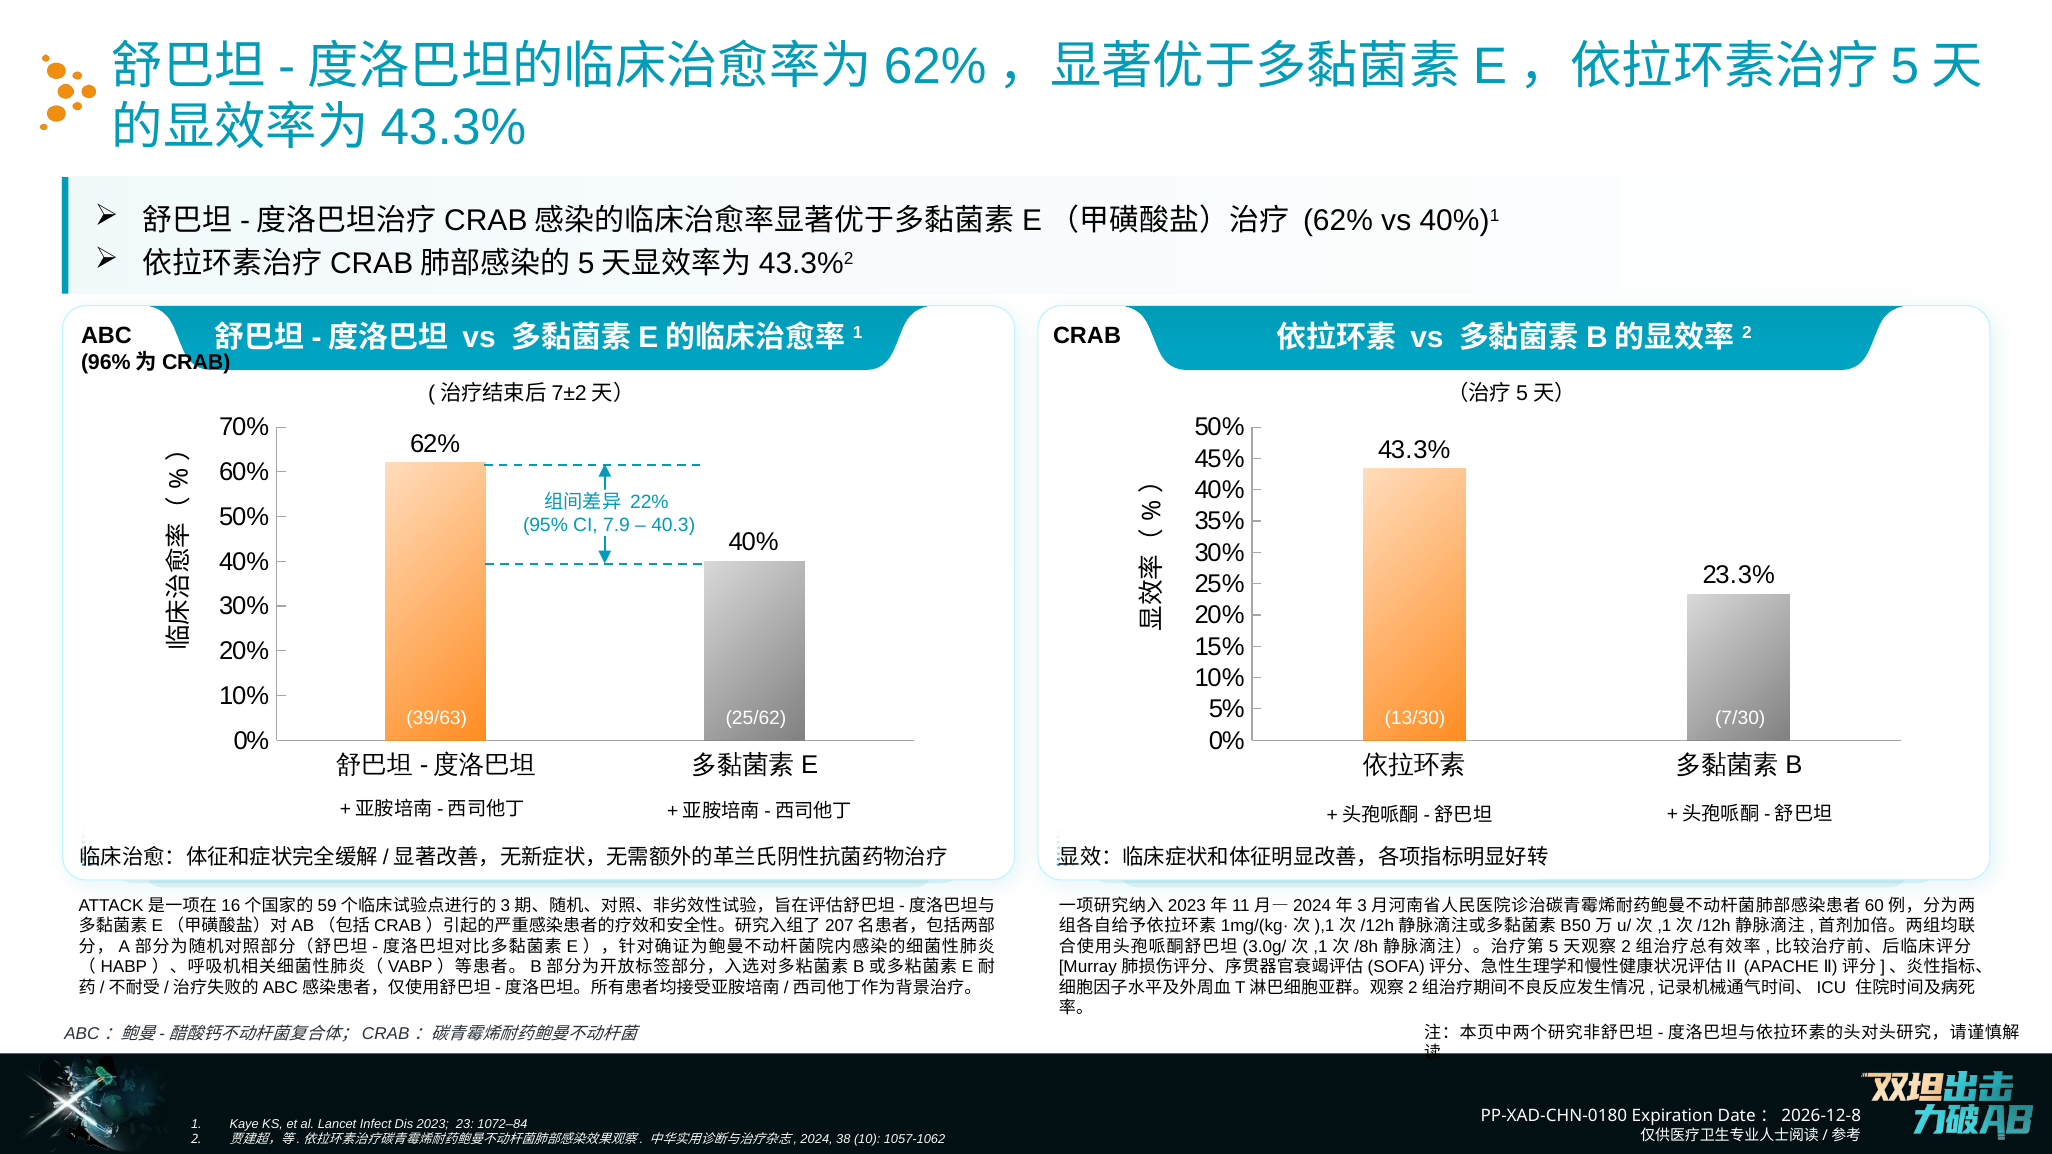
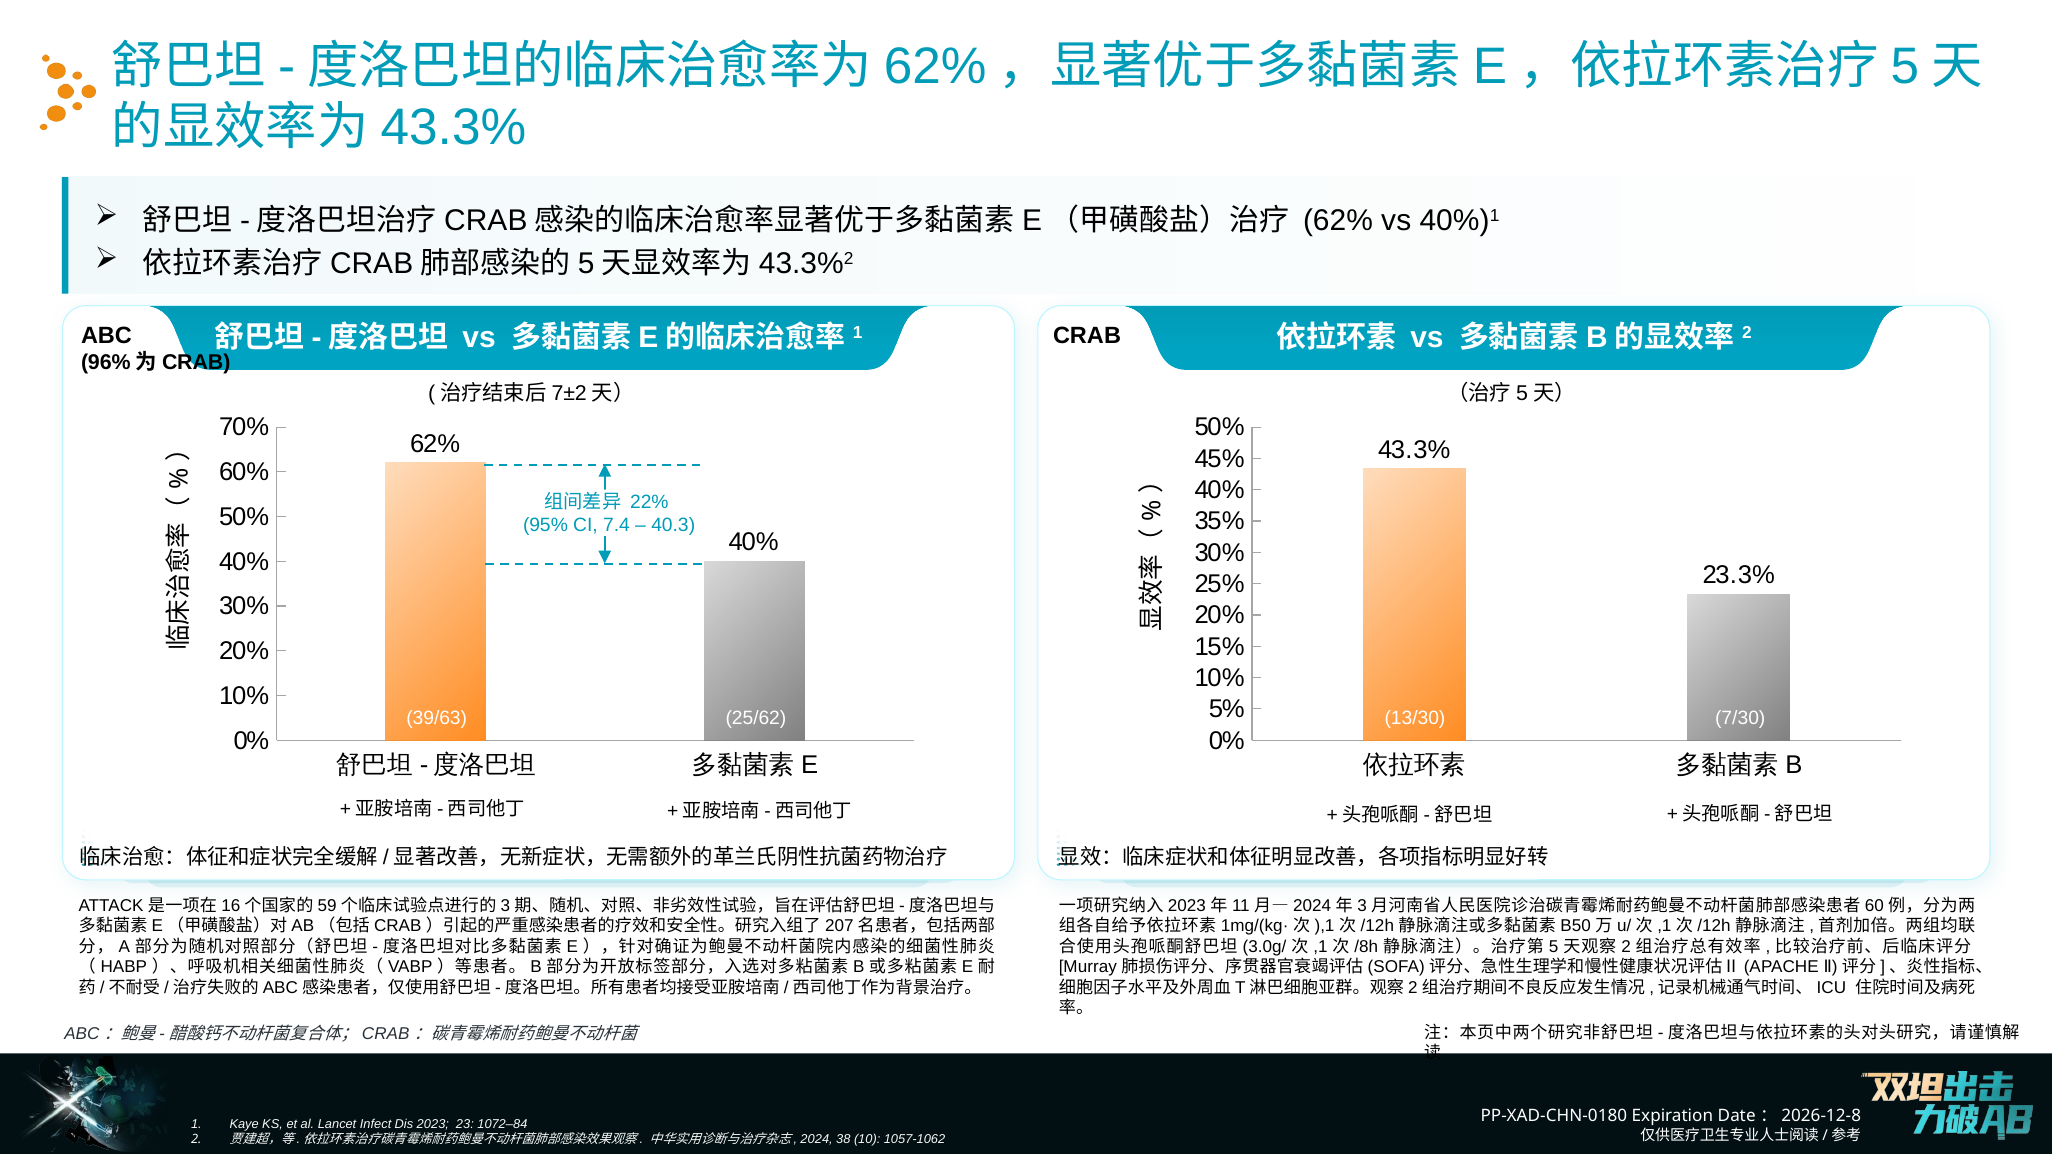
7.9: 7.9 -> 7.4
